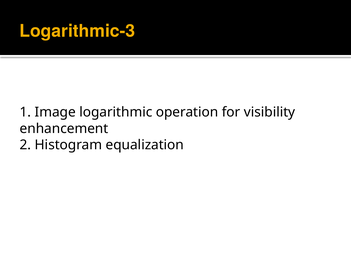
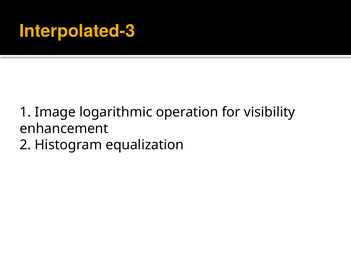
Logarithmic-3: Logarithmic-3 -> Interpolated-3
